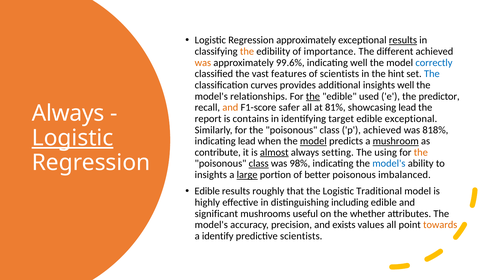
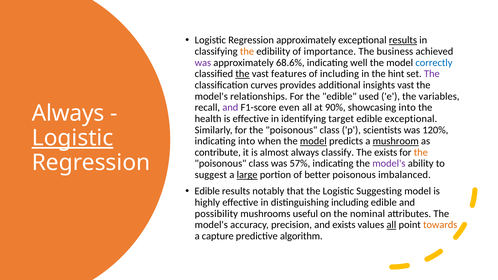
different: different -> business
was at (203, 63) colour: orange -> purple
99.6%: 99.6% -> 68.6%
the at (242, 74) underline: none -> present
of scientists: scientists -> including
The at (432, 74) colour: blue -> purple
insights well: well -> vast
the at (313, 96) underline: present -> none
predictor: predictor -> variables
and at (230, 108) colour: orange -> purple
safer: safer -> even
81%: 81% -> 90%
showcasing lead: lead -> into
report: report -> health
is contains: contains -> effective
p achieved: achieved -> scientists
818%: 818% -> 120%
indicating lead: lead -> into
almost underline: present -> none
setting: setting -> classify
The using: using -> exists
class at (259, 164) underline: present -> none
98%: 98% -> 57%
model's at (389, 164) colour: blue -> purple
insights at (211, 175): insights -> suggest
roughly: roughly -> notably
Traditional: Traditional -> Suggesting
significant: significant -> possibility
whether: whether -> nominal
all at (391, 225) underline: none -> present
identify: identify -> capture
predictive scientists: scientists -> algorithm
